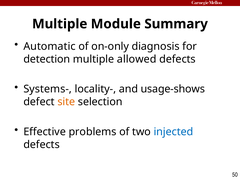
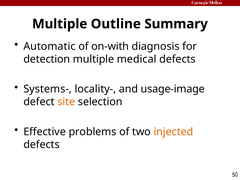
Module: Module -> Outline
on-only: on-only -> on-with
allowed: allowed -> medical
usage-shows: usage-shows -> usage-image
injected colour: blue -> orange
